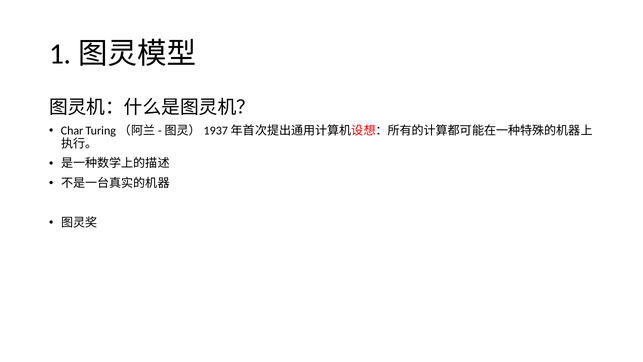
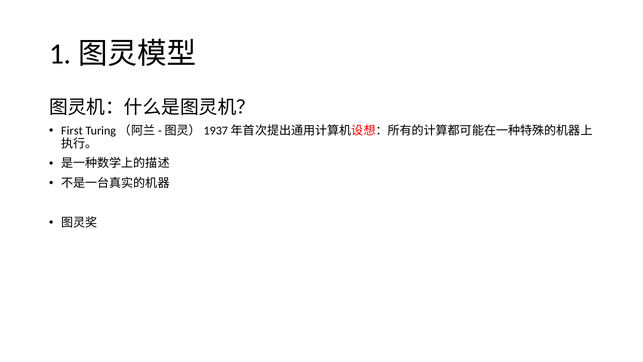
Char: Char -> First
